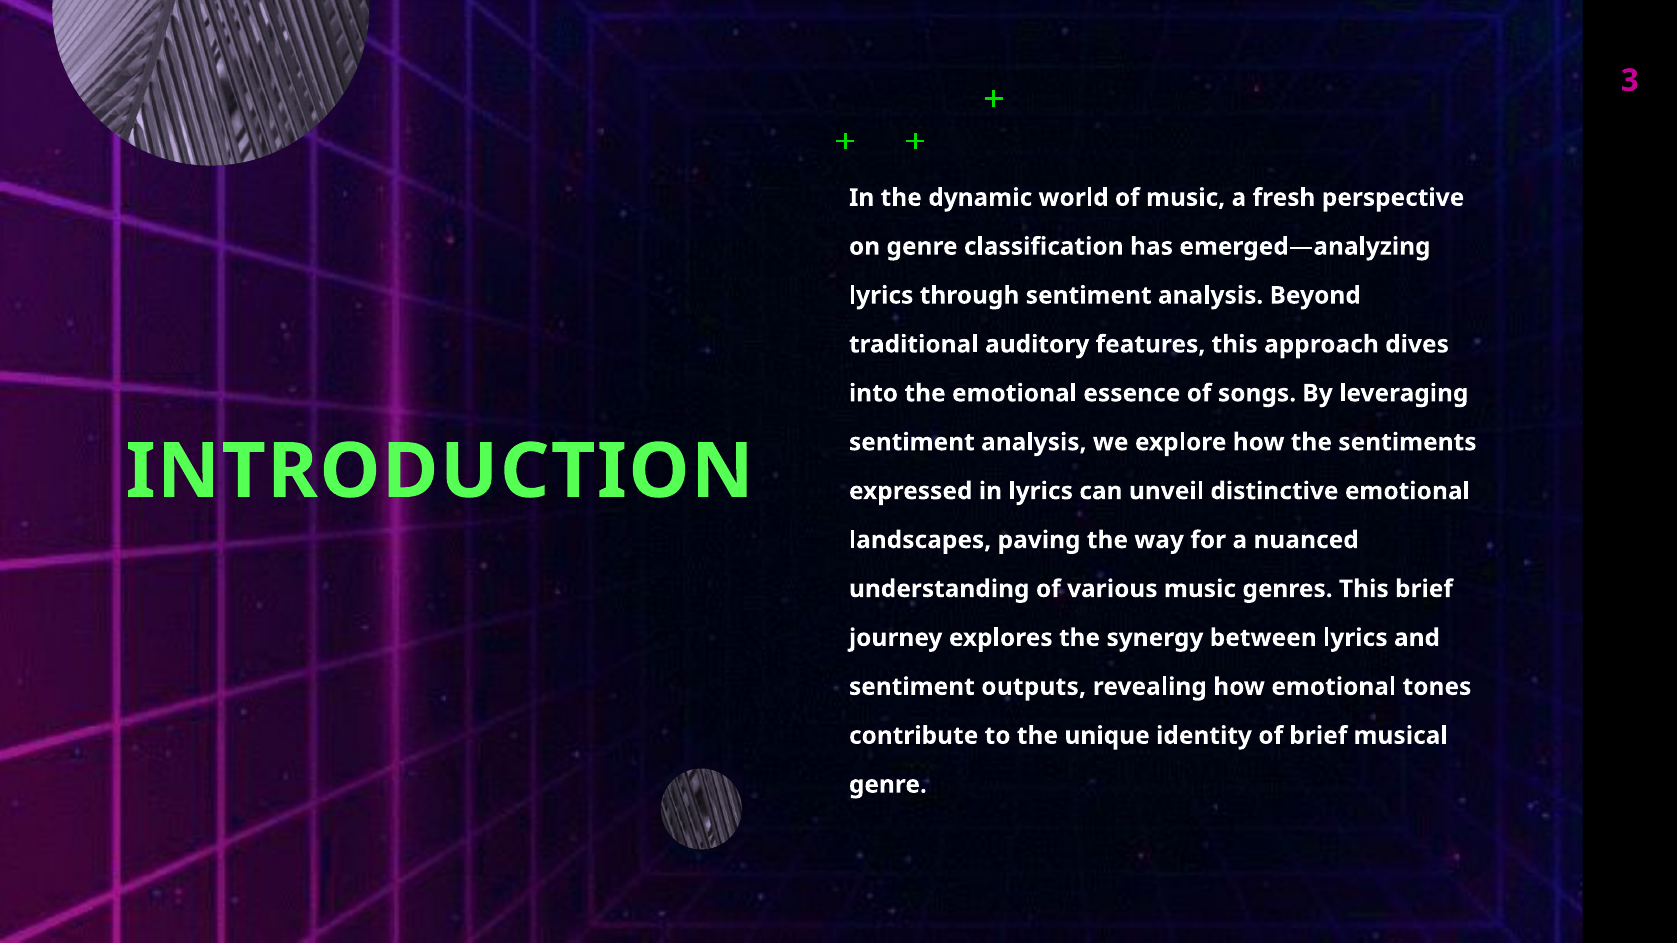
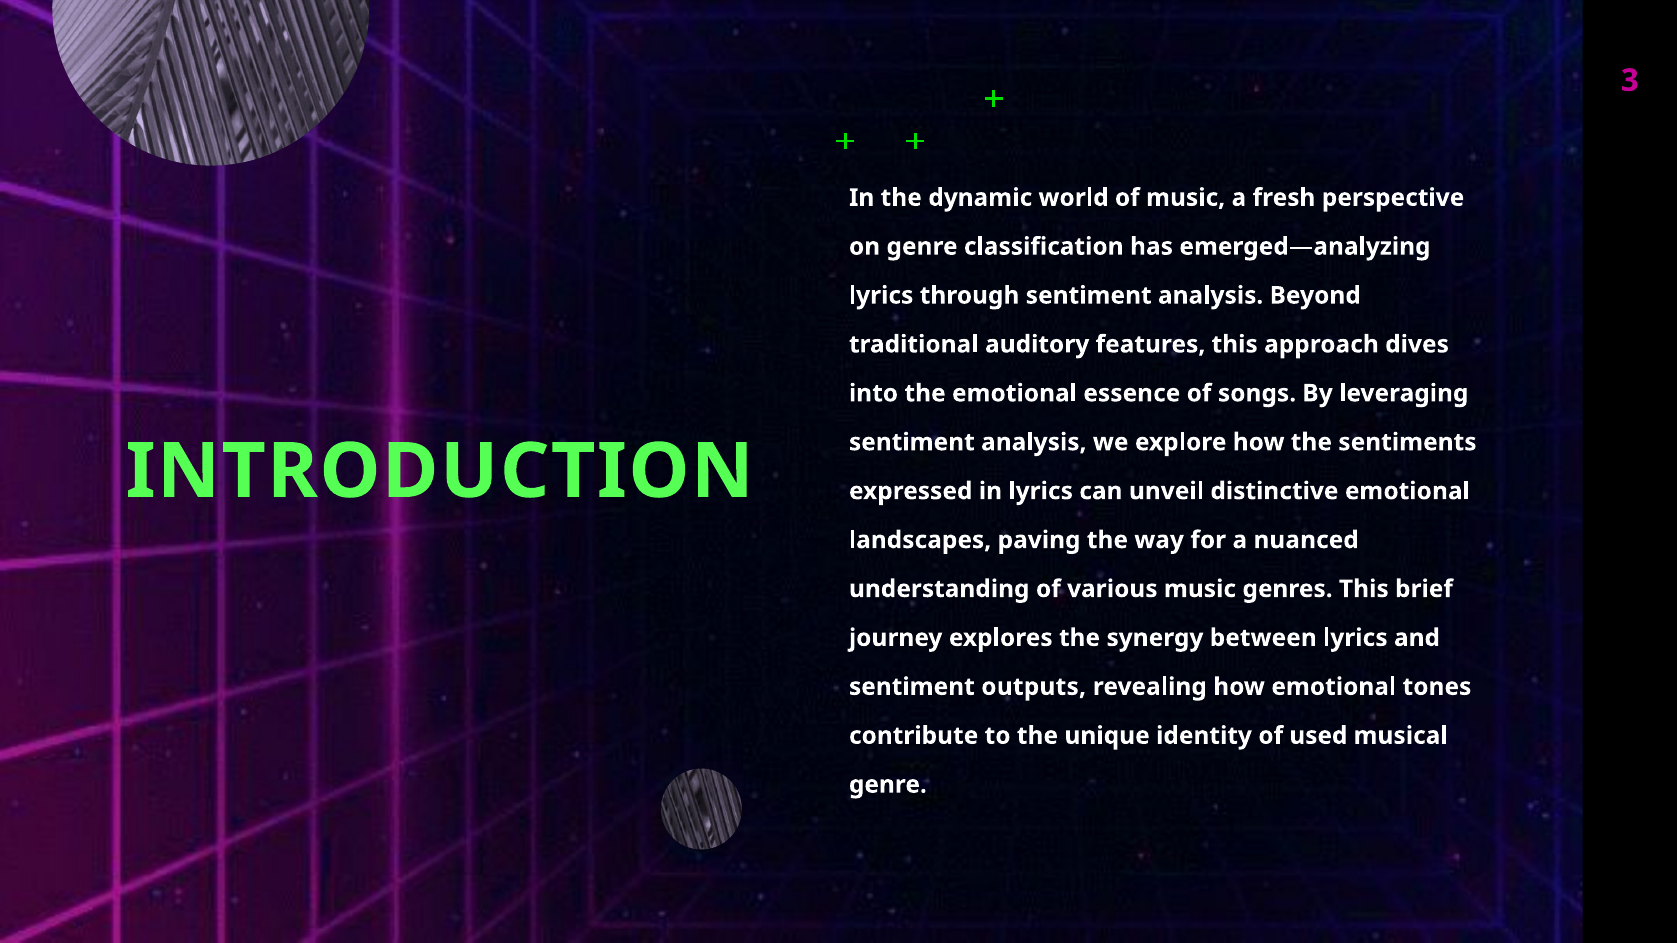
of brief: brief -> used
